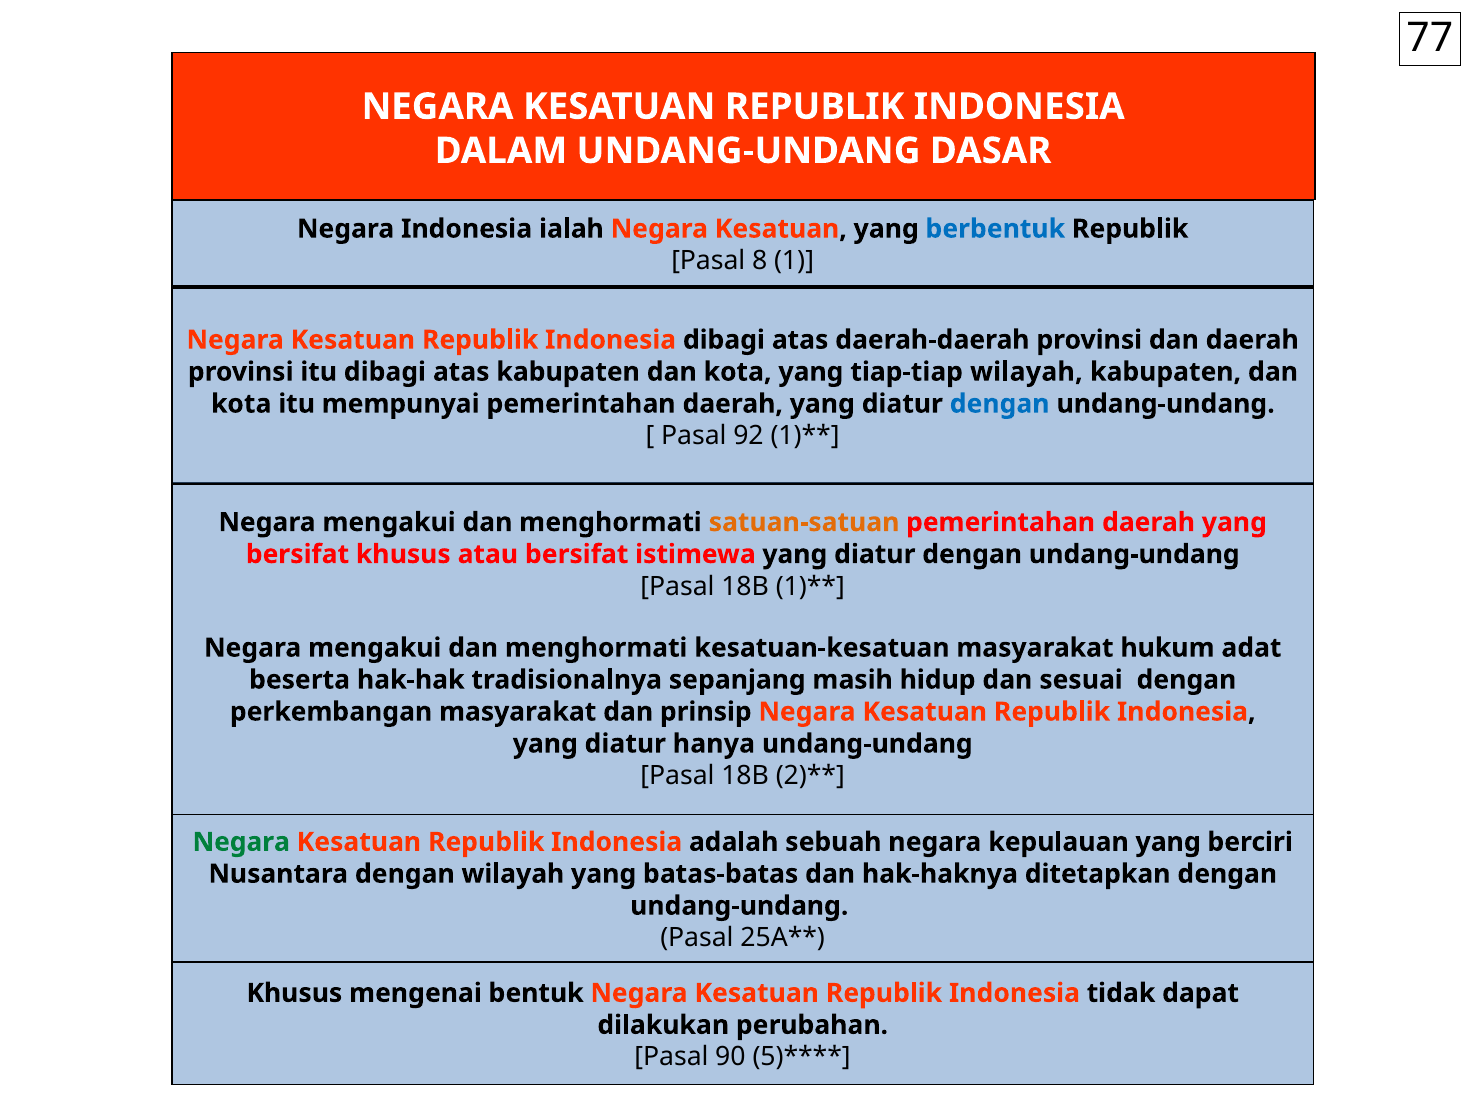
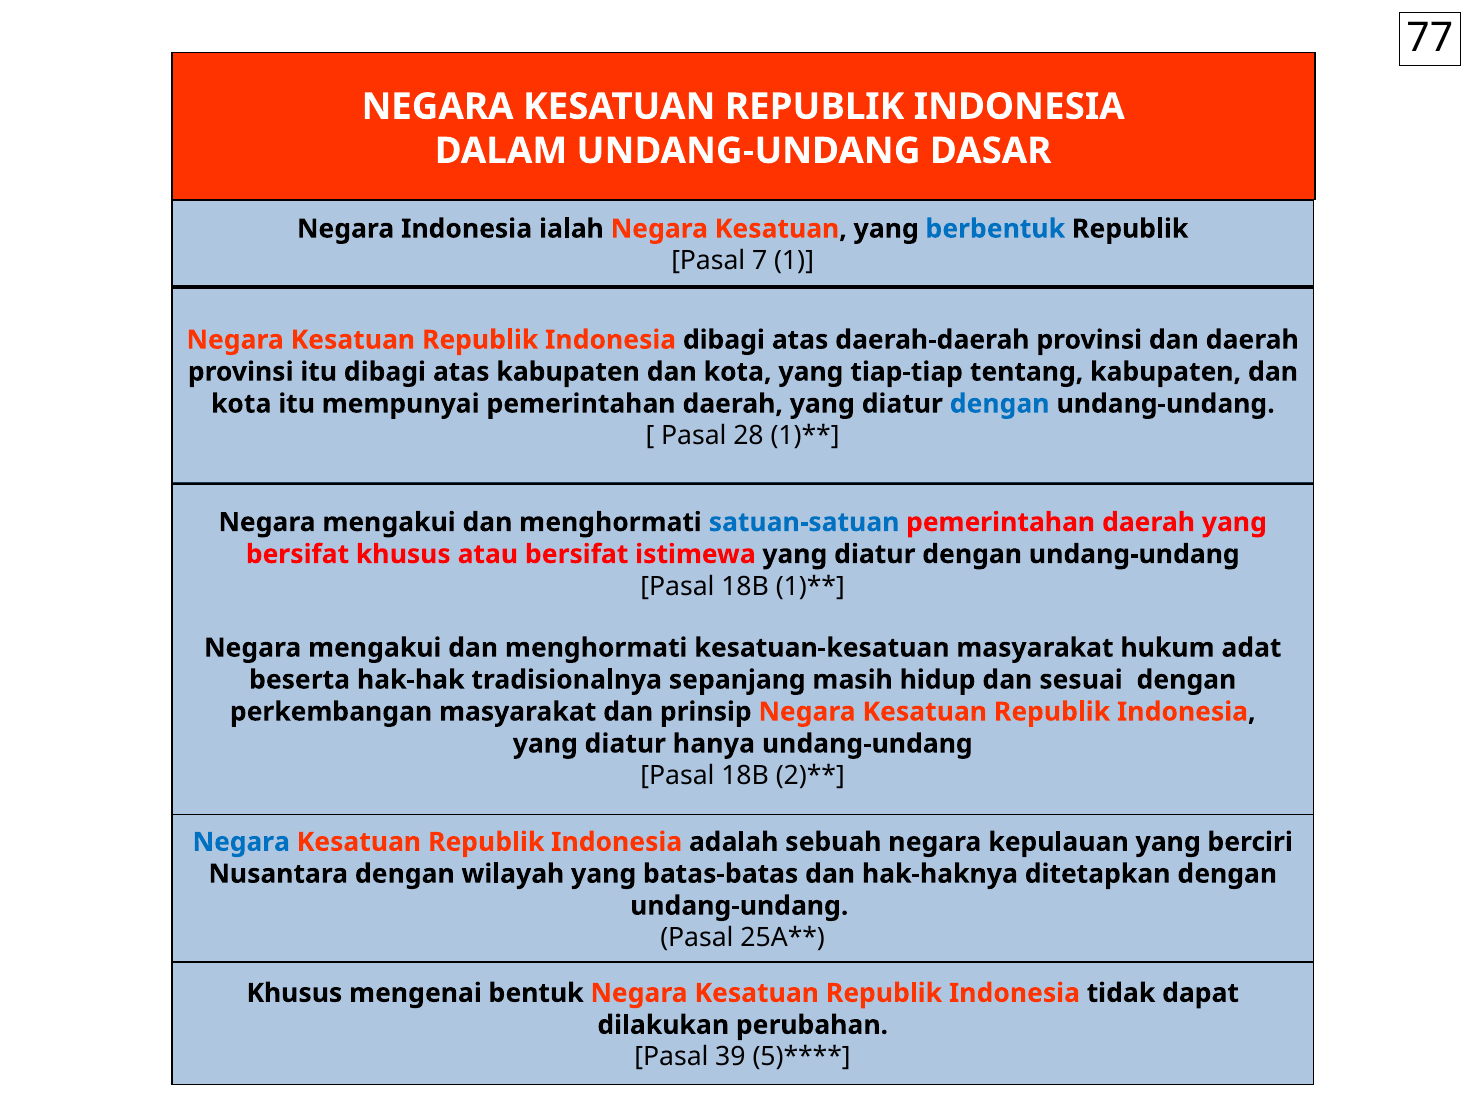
8: 8 -> 7
tiap-tiap wilayah: wilayah -> tentang
92: 92 -> 28
satuan-satuan colour: orange -> blue
Negara at (241, 842) colour: green -> blue
90: 90 -> 39
